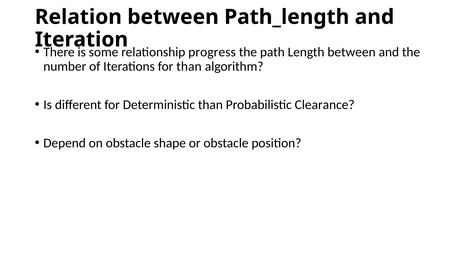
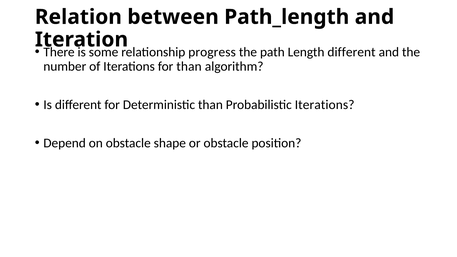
Length between: between -> different
Probabilistic Clearance: Clearance -> Iterations
